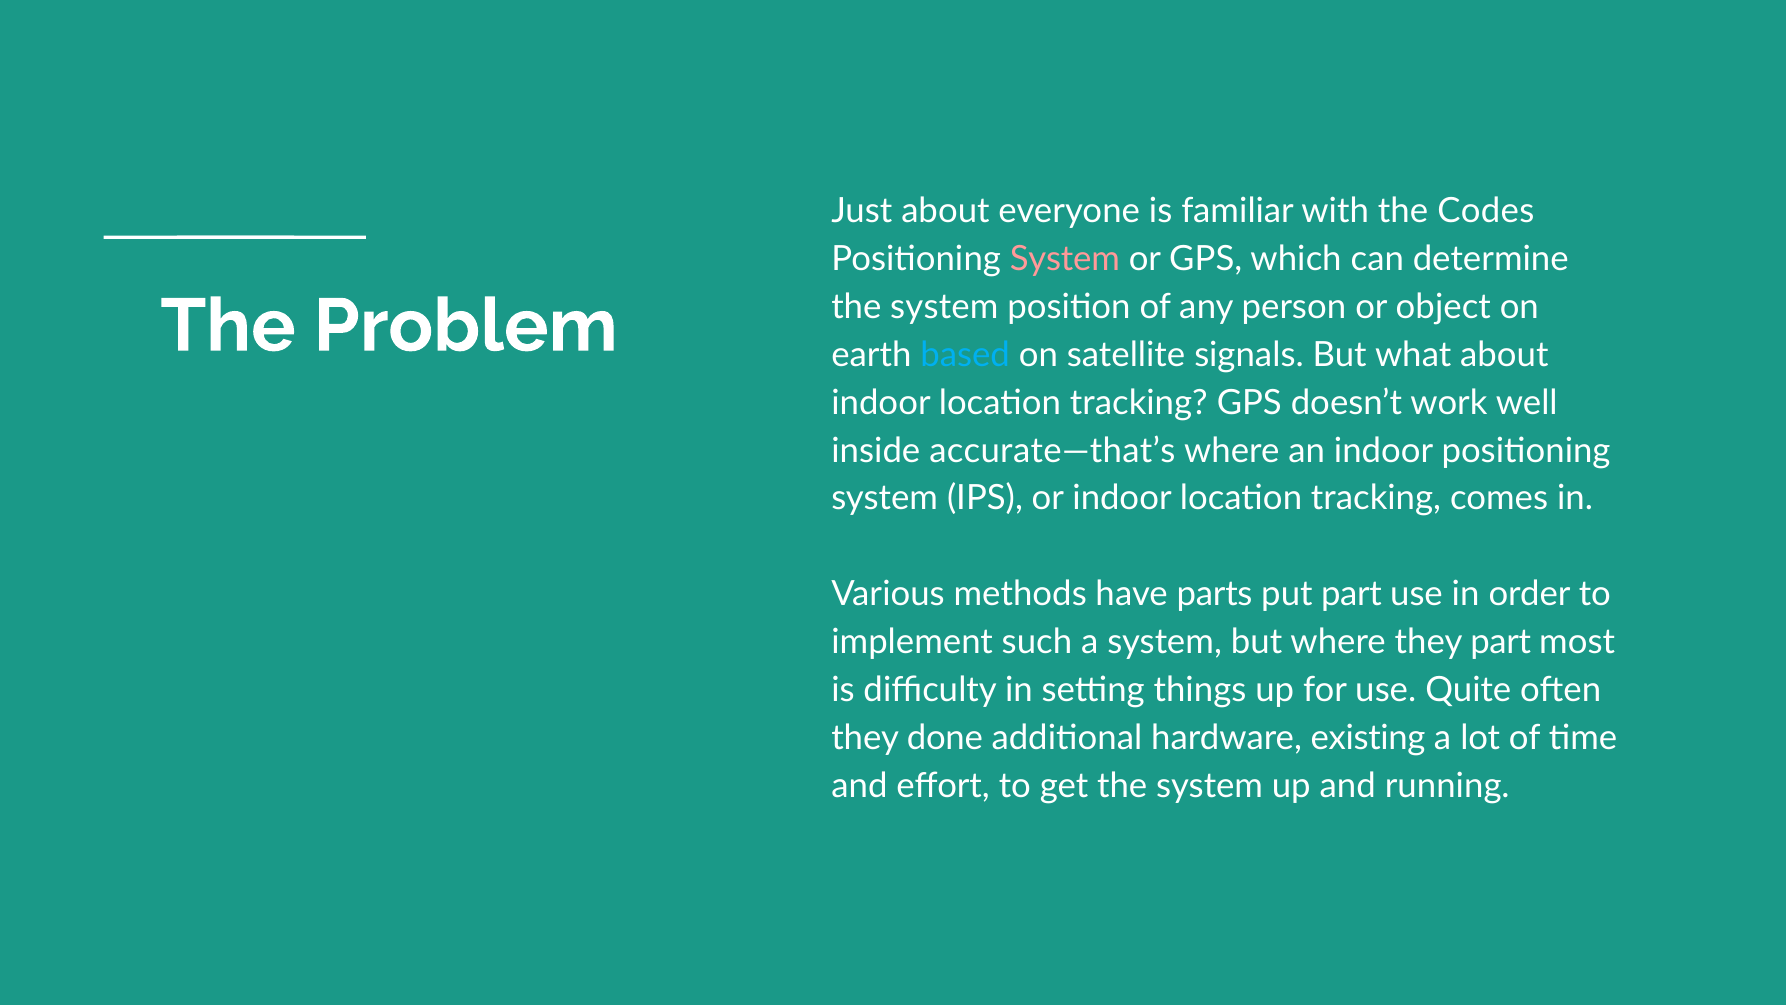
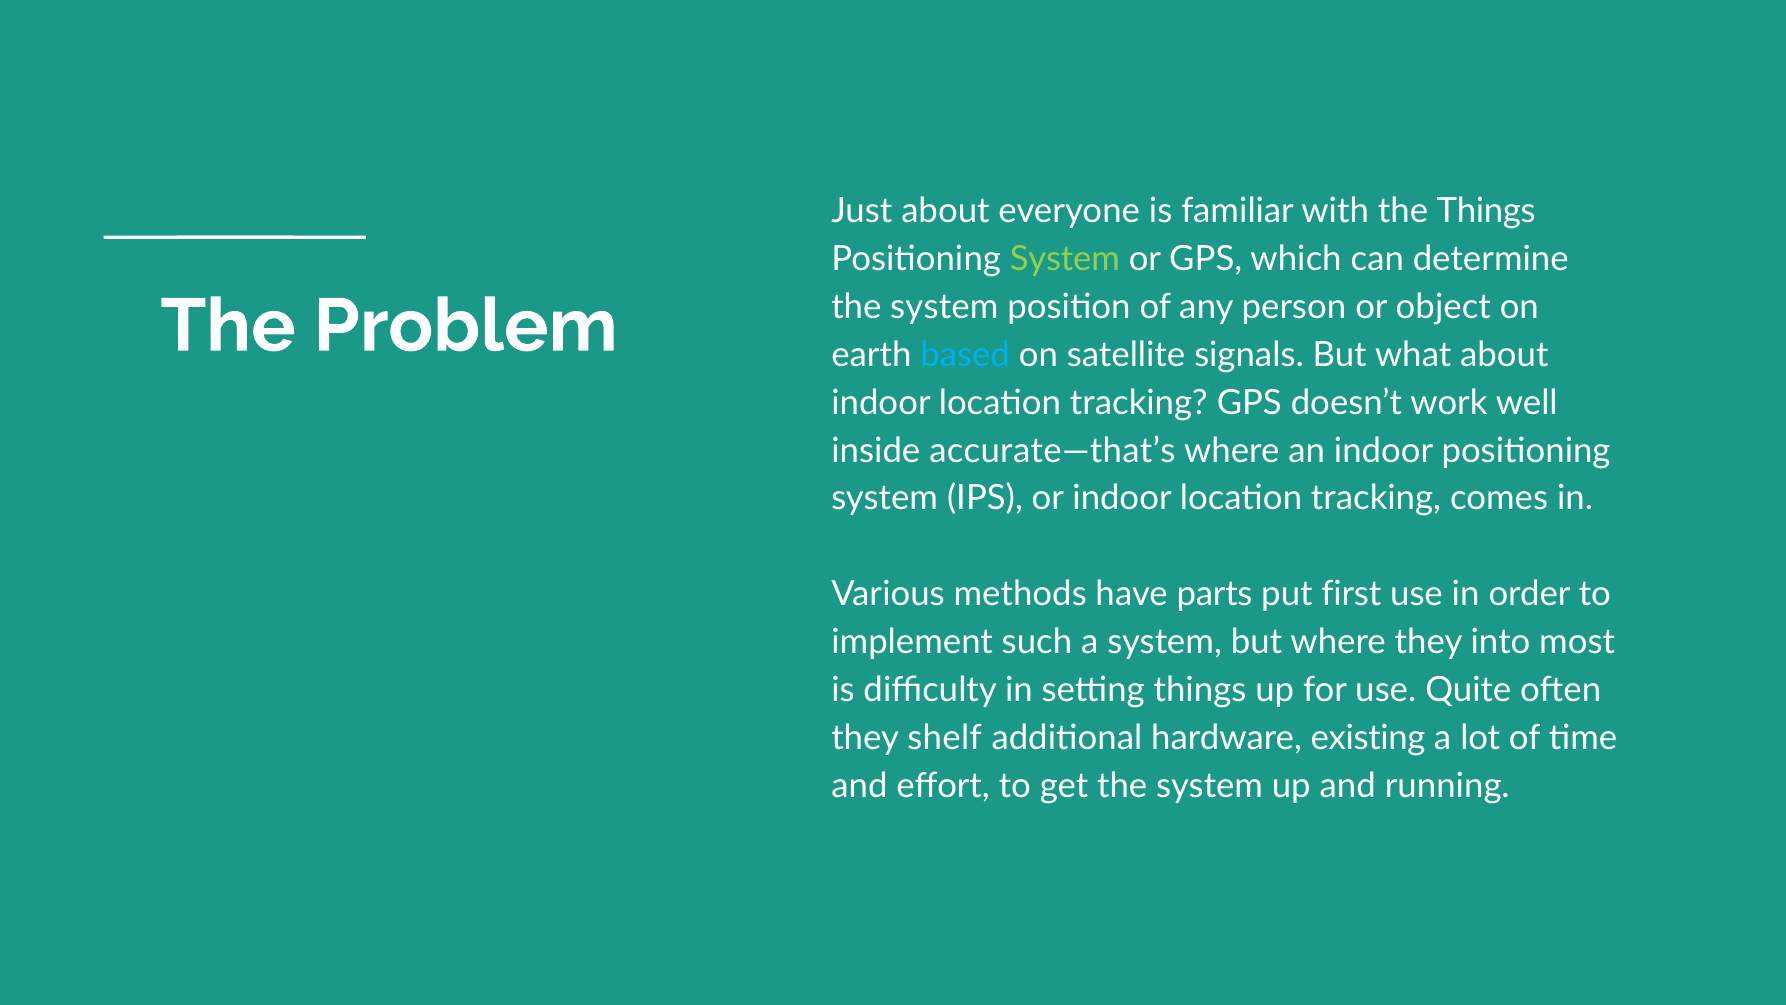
the Codes: Codes -> Things
System at (1065, 259) colour: pink -> light green
put part: part -> first
they part: part -> into
done: done -> shelf
